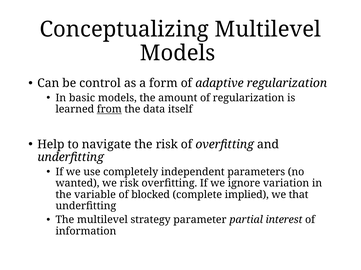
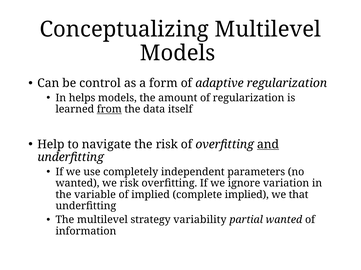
basic: basic -> helps
and underline: none -> present
of blocked: blocked -> implied
parameter: parameter -> variability
partial interest: interest -> wanted
